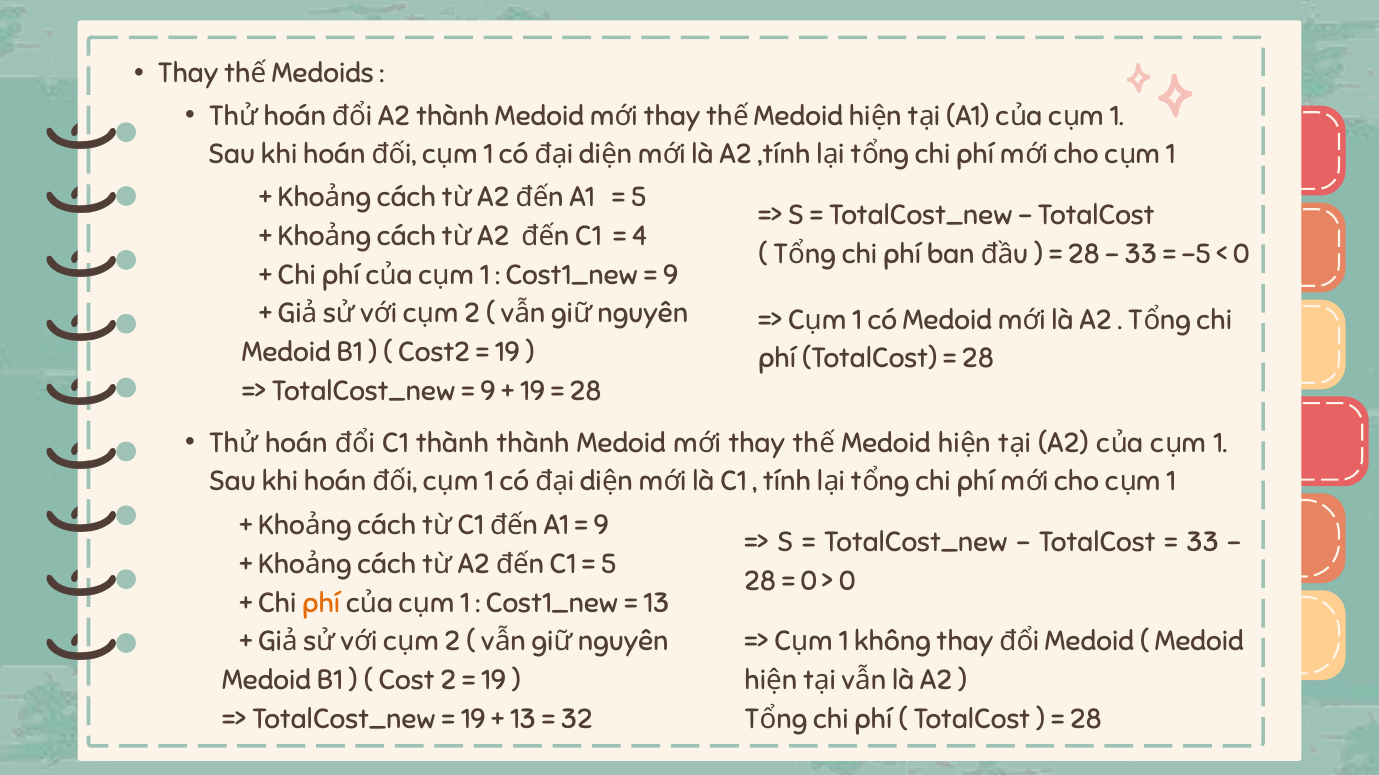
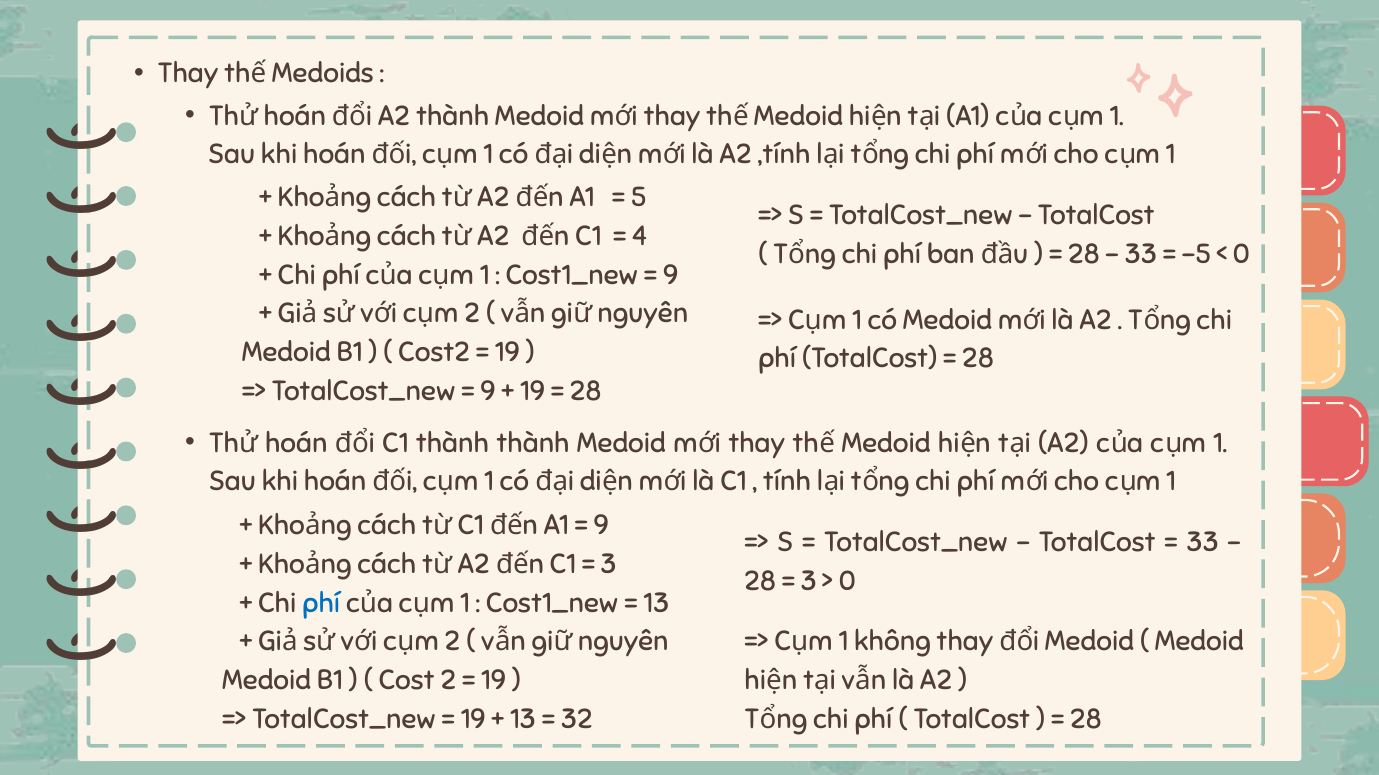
5 at (609, 565): 5 -> 3
0 at (809, 581): 0 -> 3
phí at (321, 603) colour: orange -> blue
